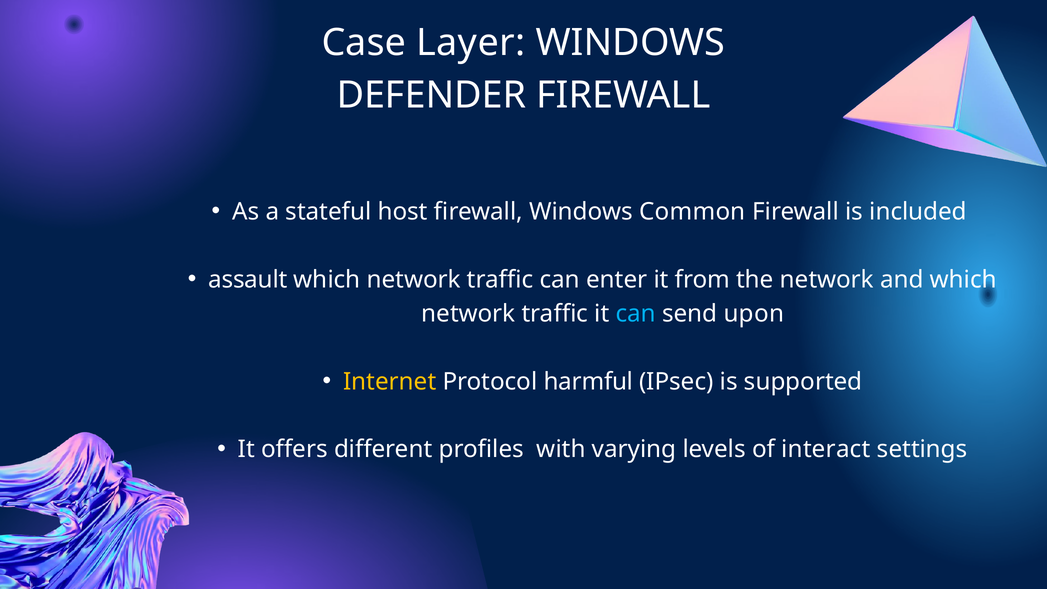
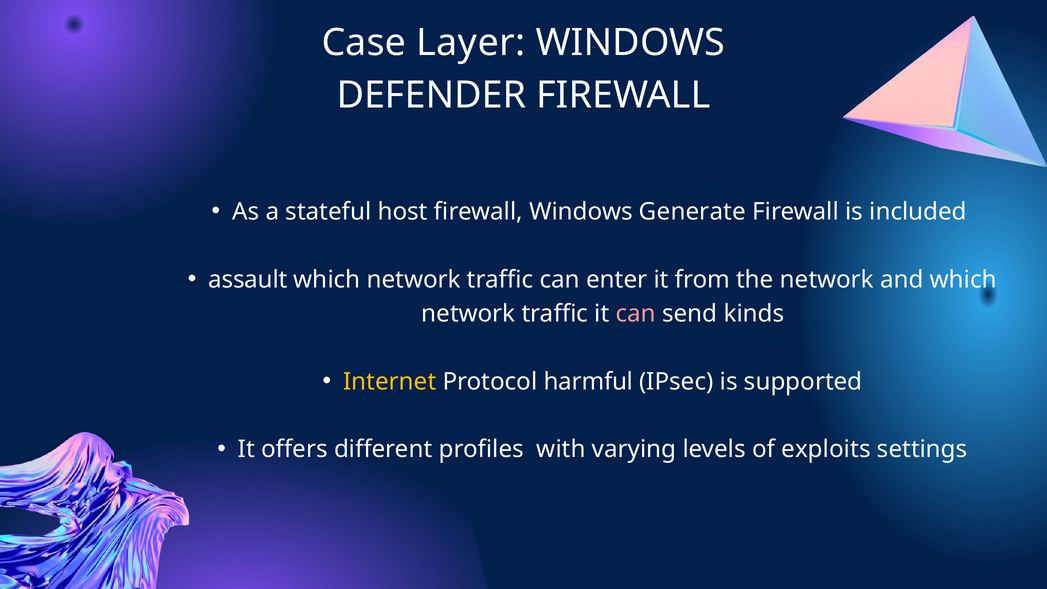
Common: Common -> Generate
can at (636, 314) colour: light blue -> pink
upon: upon -> kinds
interact: interact -> exploits
